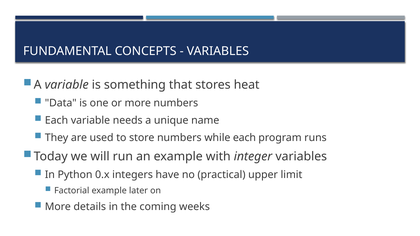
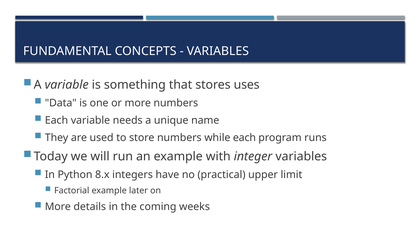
heat: heat -> uses
0.x: 0.x -> 8.x
